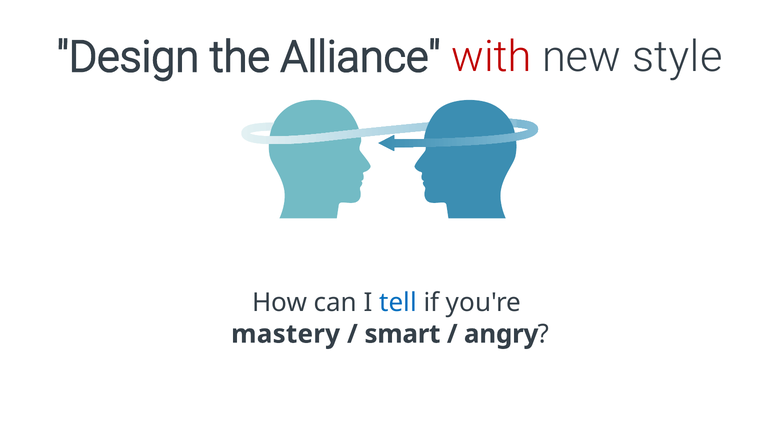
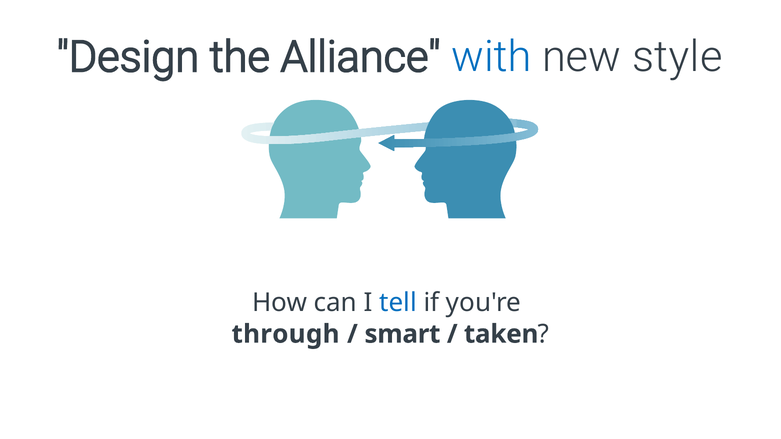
with colour: red -> blue
mastery: mastery -> through
angry: angry -> taken
